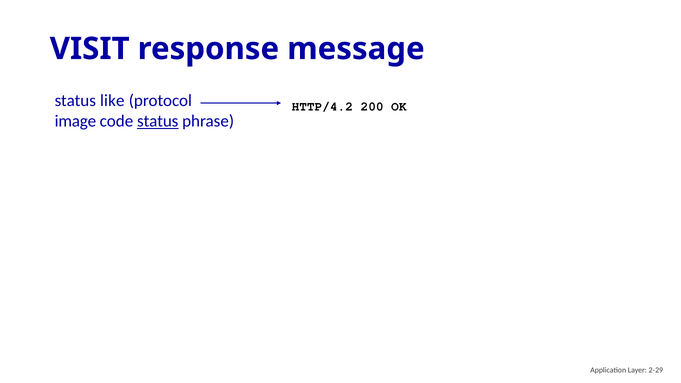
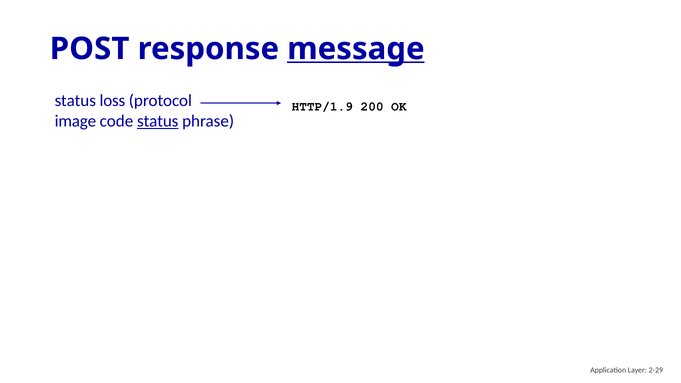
VISIT: VISIT -> POST
message underline: none -> present
like: like -> loss
HTTP/4.2: HTTP/4.2 -> HTTP/1.9
